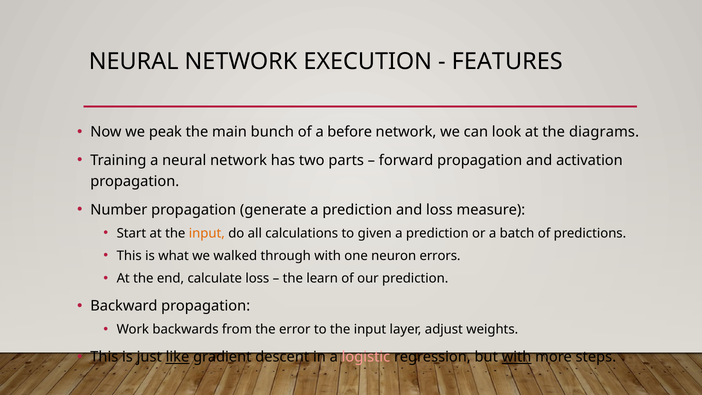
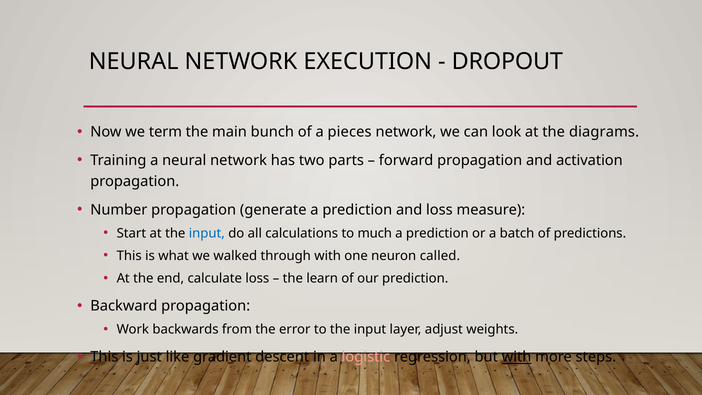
FEATURES: FEATURES -> DROPOUT
peak: peak -> term
before: before -> pieces
input at (207, 233) colour: orange -> blue
given: given -> much
errors: errors -> called
like underline: present -> none
